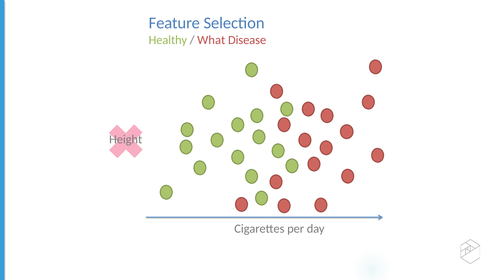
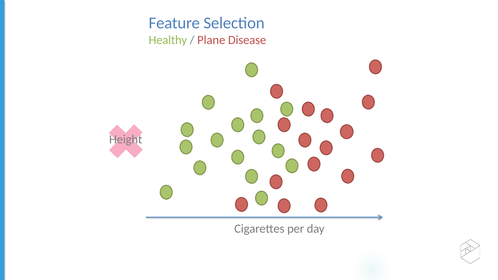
What: What -> Plane
